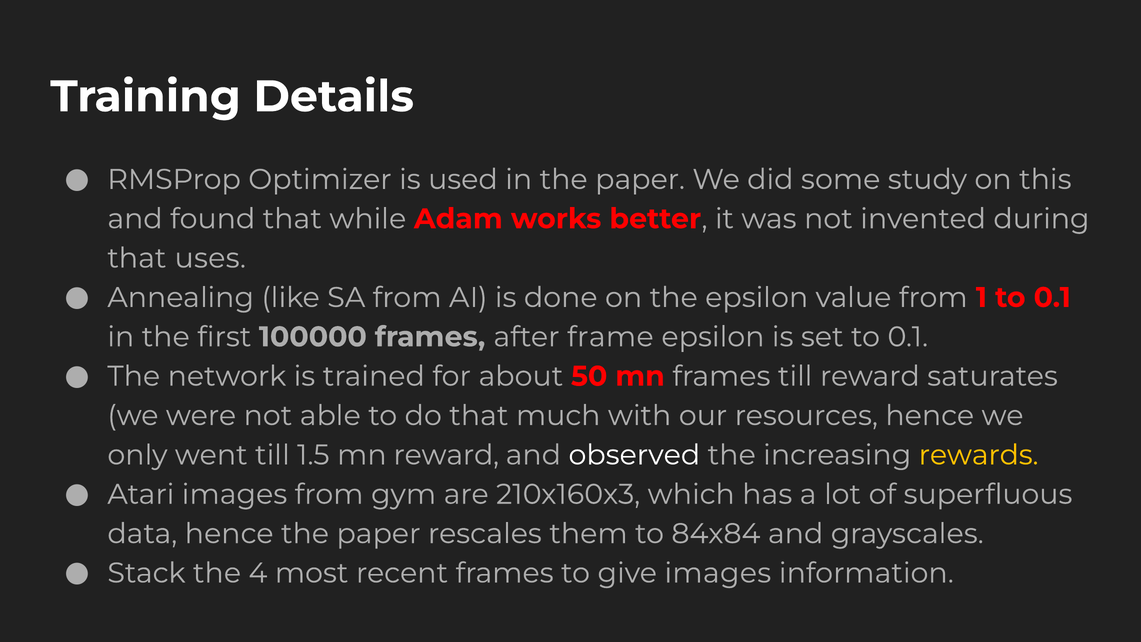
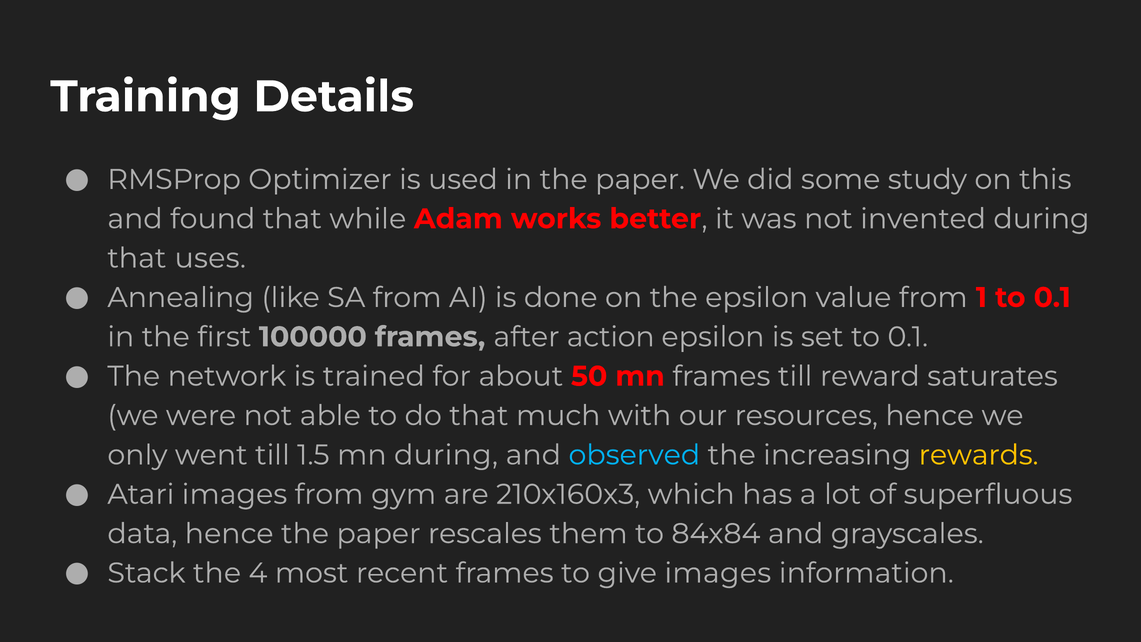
frame: frame -> action
mn reward: reward -> during
observed colour: white -> light blue
